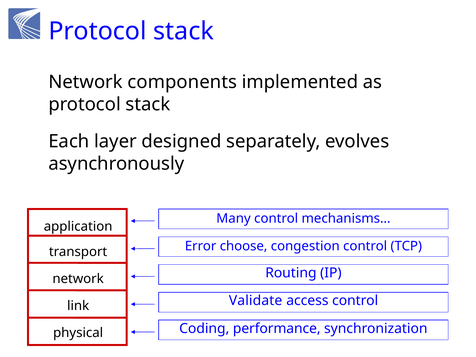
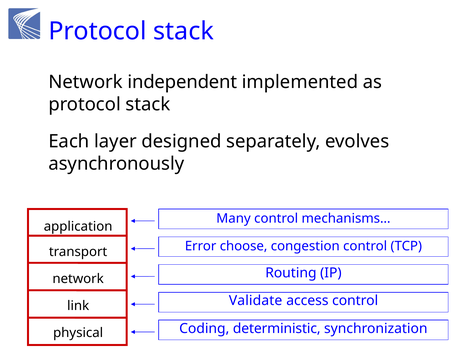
components: components -> independent
performance: performance -> deterministic
